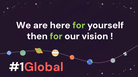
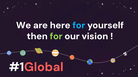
for at (79, 25) colour: light green -> light blue
